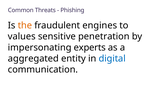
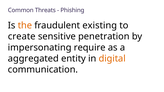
engines: engines -> existing
values: values -> create
experts: experts -> require
digital colour: blue -> orange
